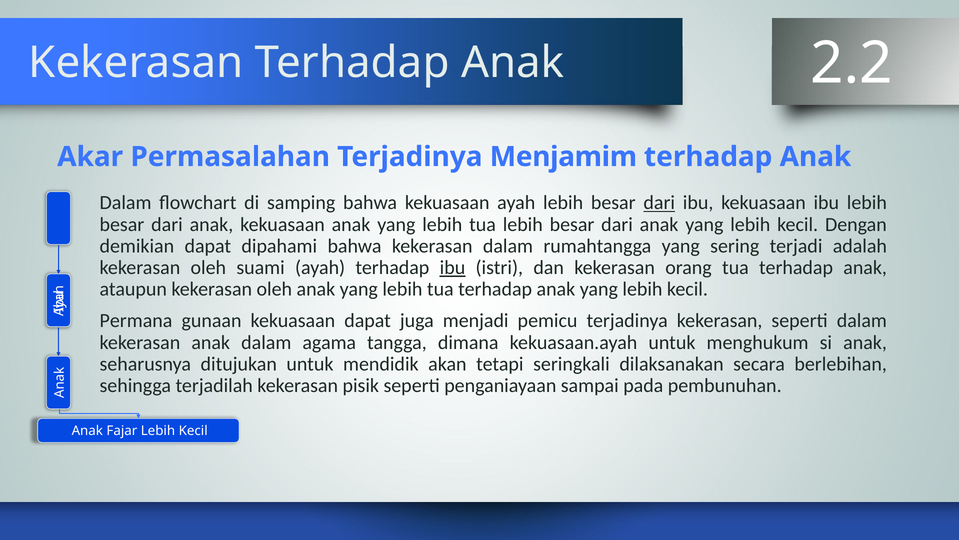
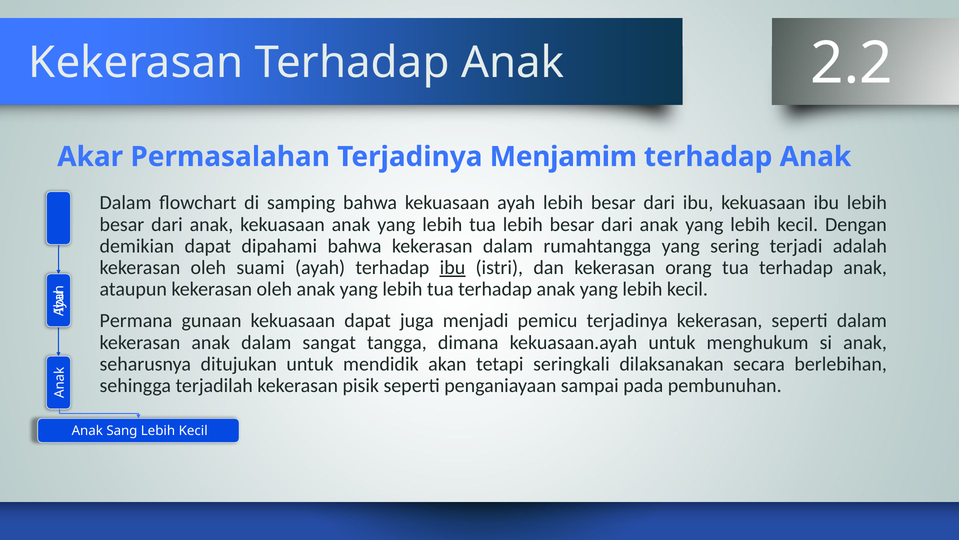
dari at (659, 203) underline: present -> none
agama: agama -> sangat
Fajar: Fajar -> Sang
